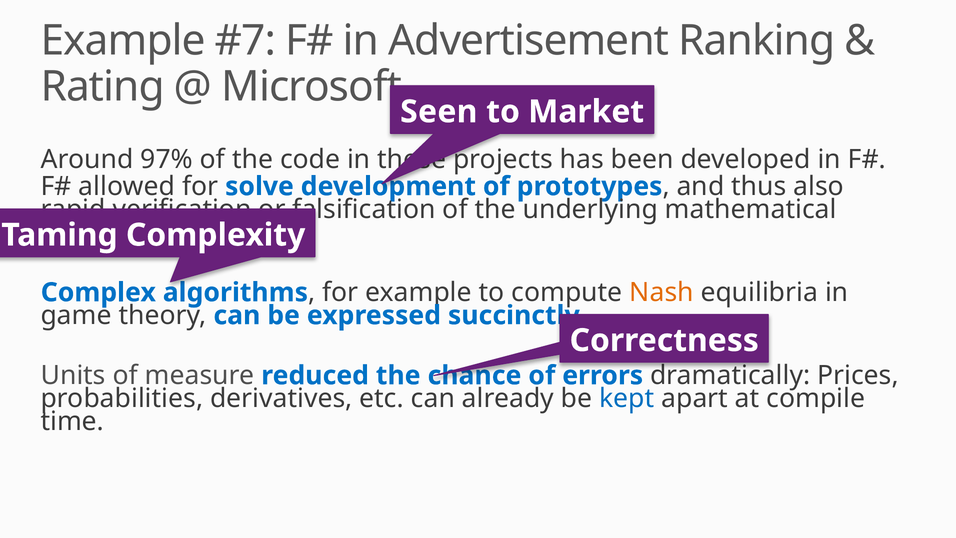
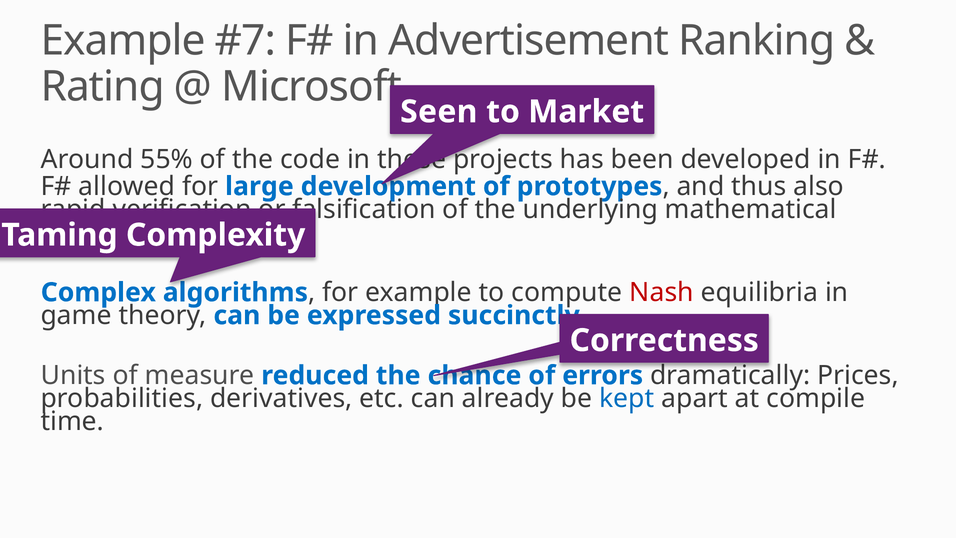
97%: 97% -> 55%
solve: solve -> large
Nash colour: orange -> red
